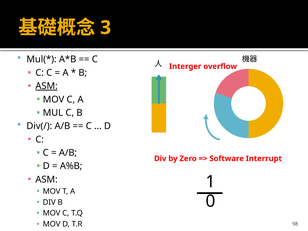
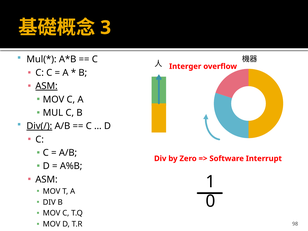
Div(/ underline: none -> present
